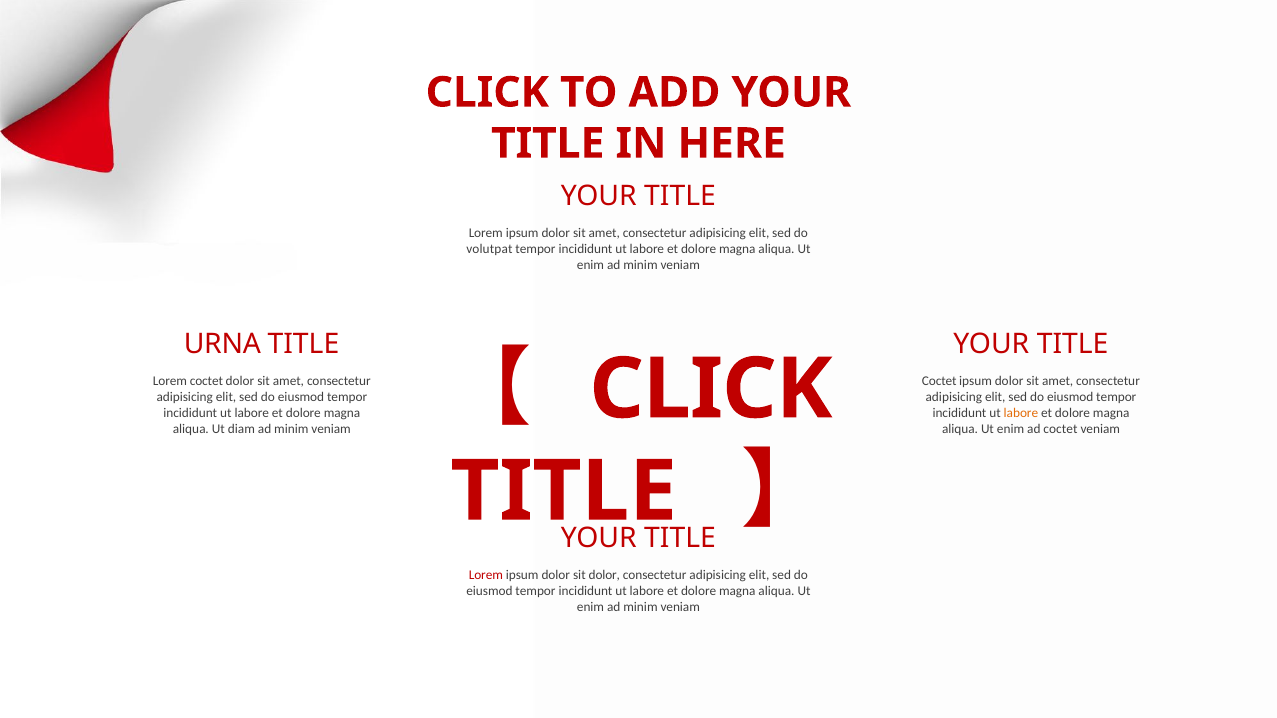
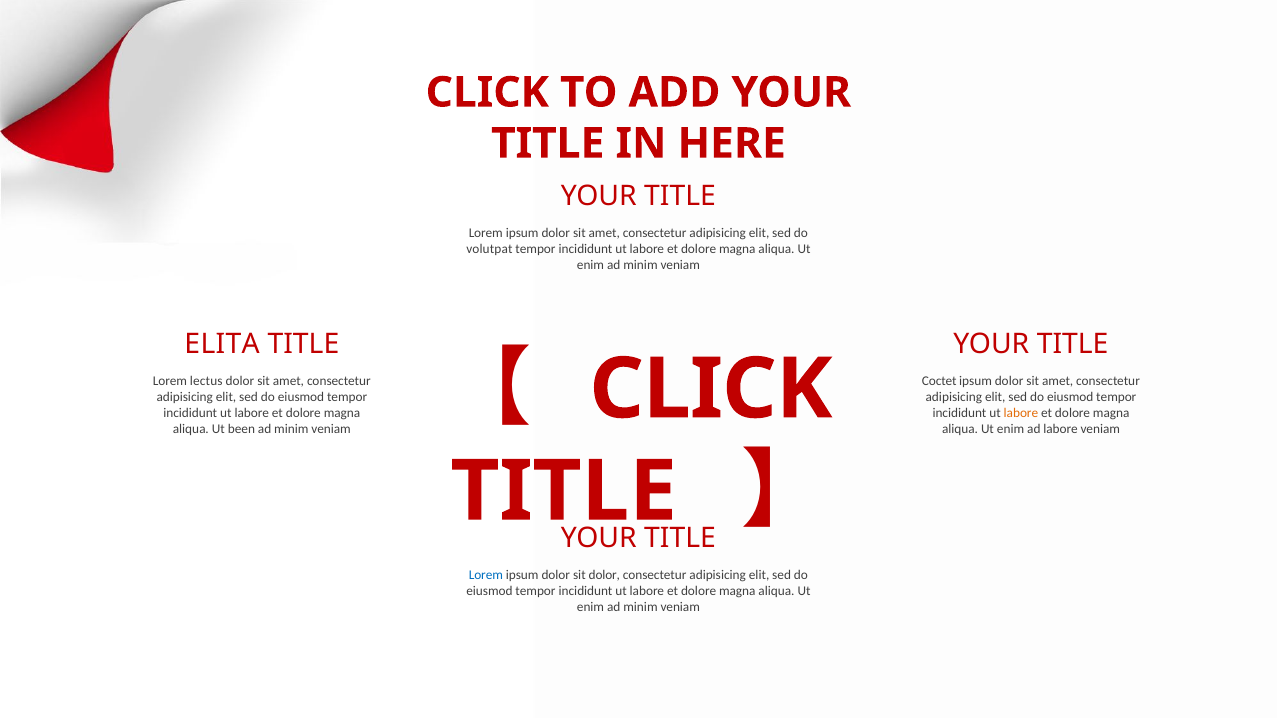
URNA: URNA -> ELITA
Lorem coctet: coctet -> lectus
diam: diam -> been
ad coctet: coctet -> labore
Lorem at (486, 576) colour: red -> blue
